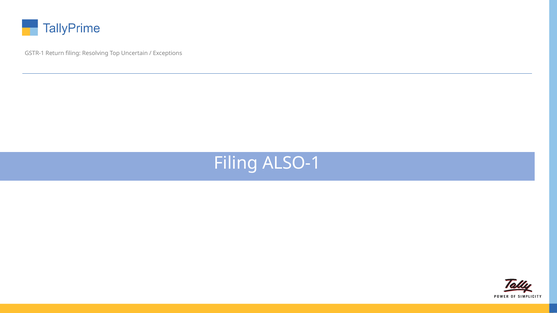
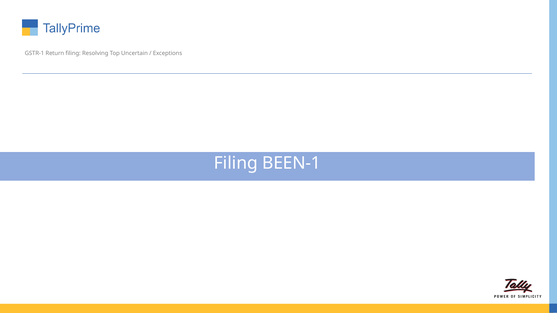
ALSO-1: ALSO-1 -> BEEN-1
